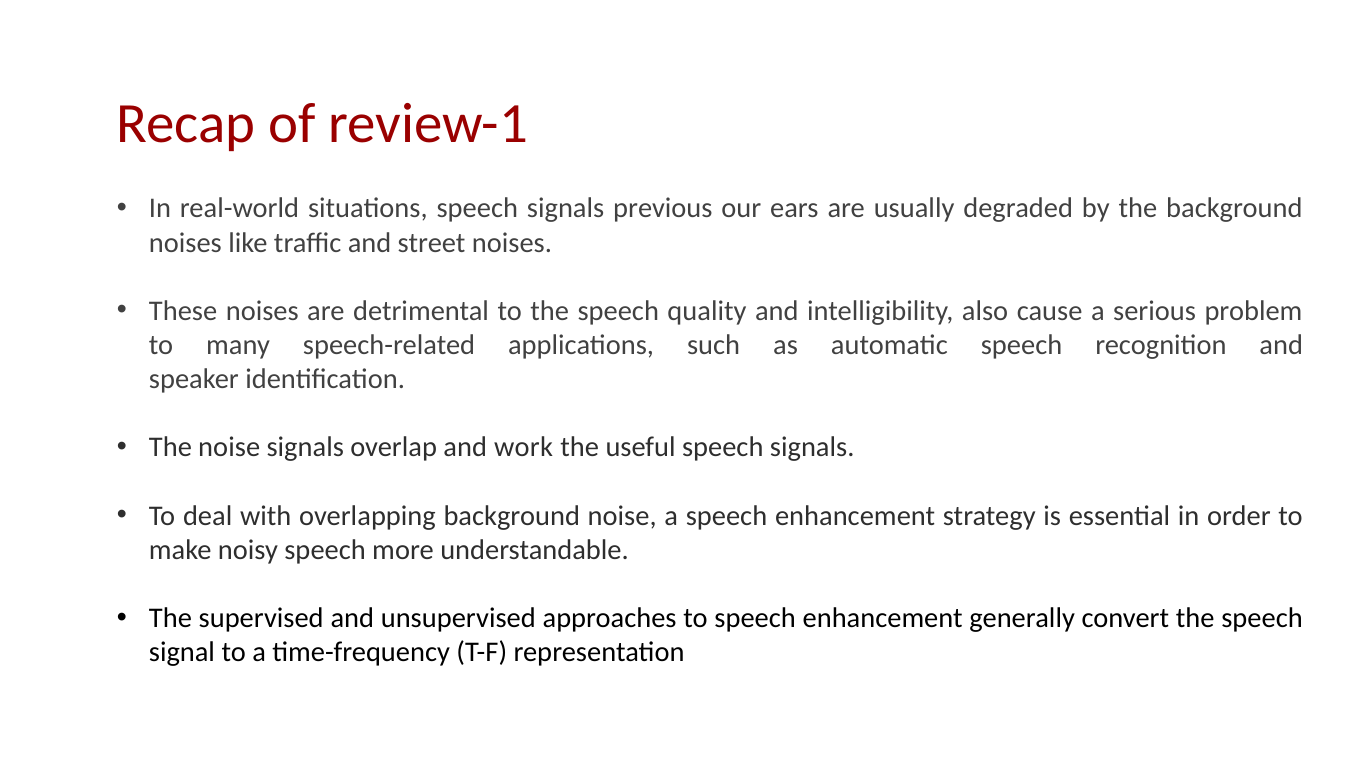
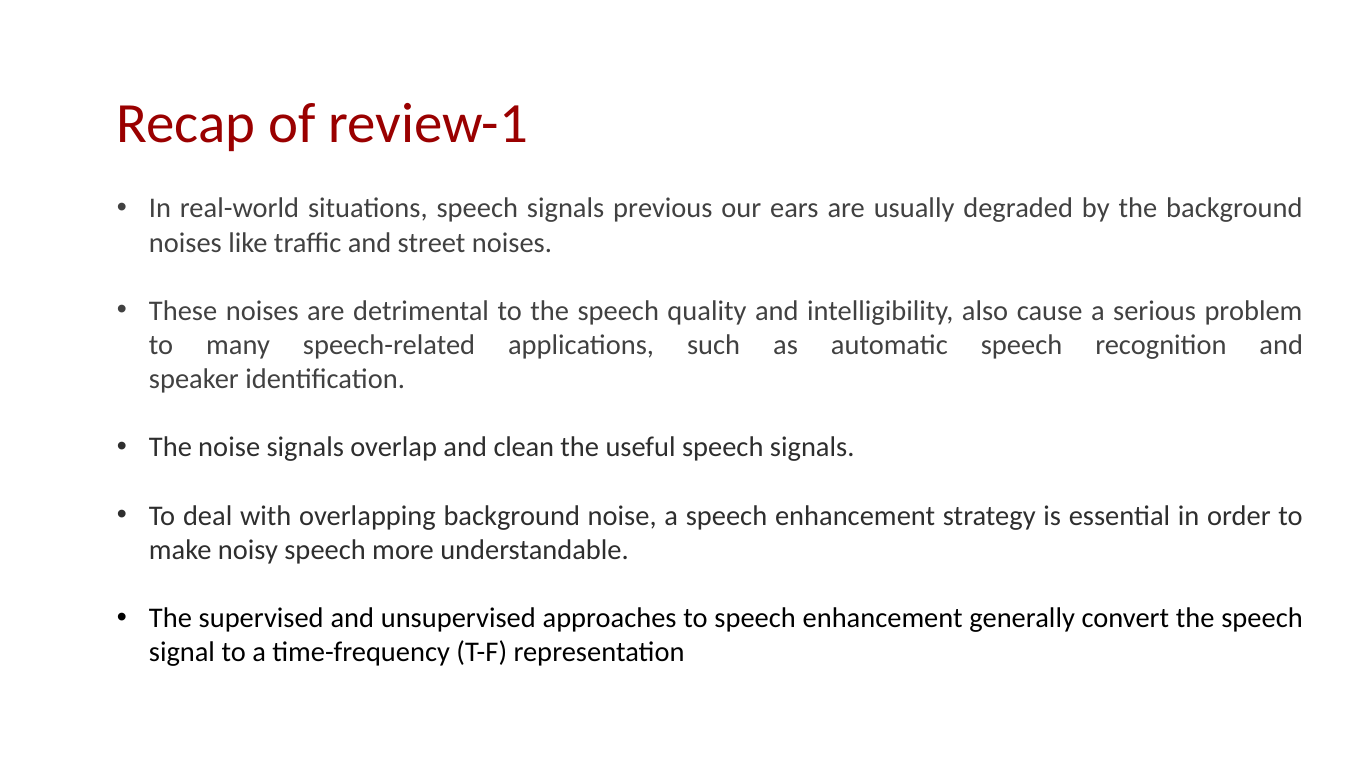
work: work -> clean
